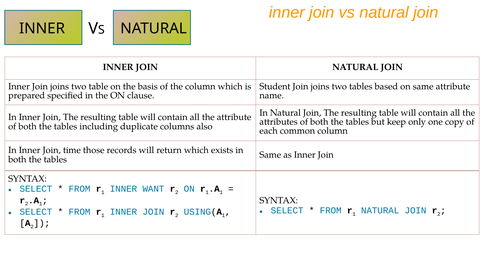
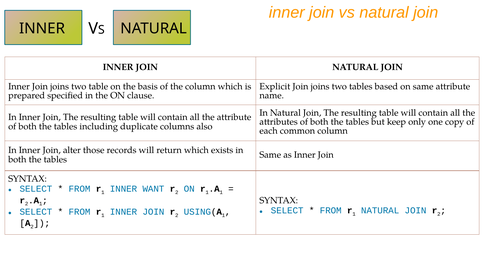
Student: Student -> Explicit
time: time -> alter
